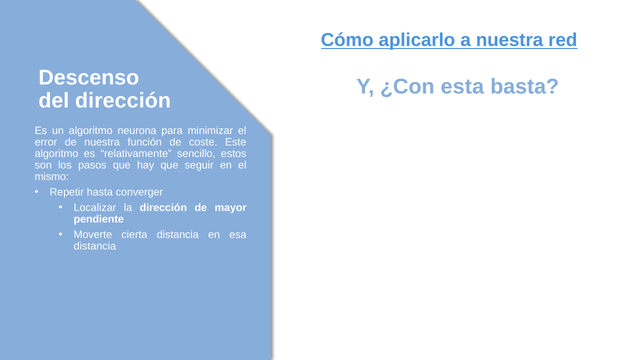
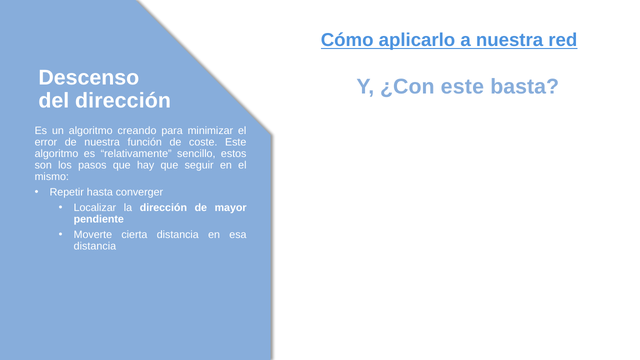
¿Con esta: esta -> este
neurona: neurona -> creando
